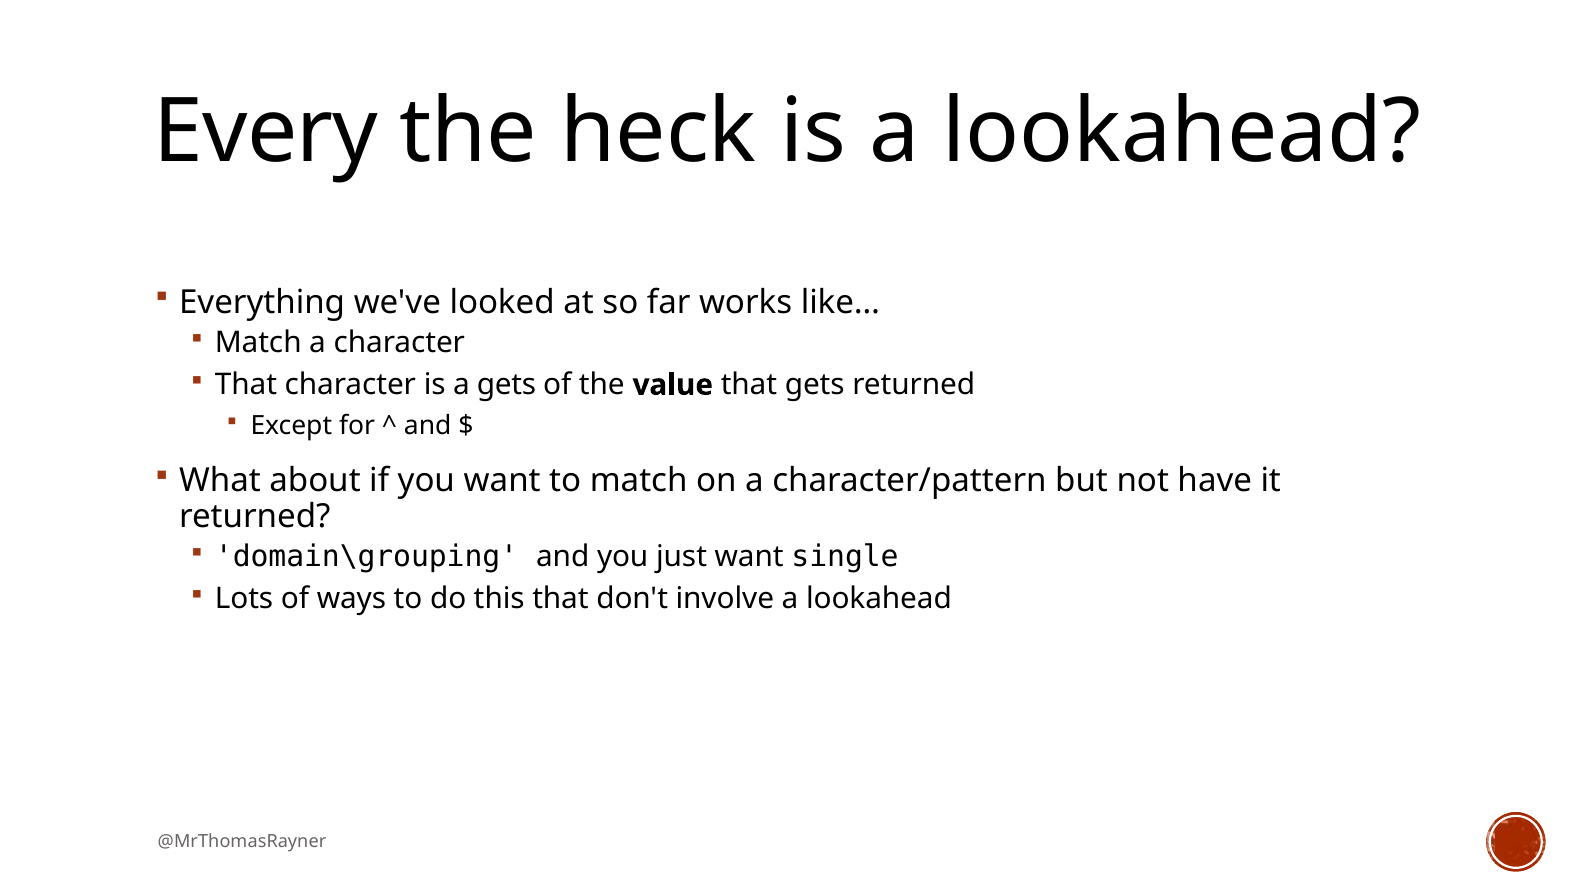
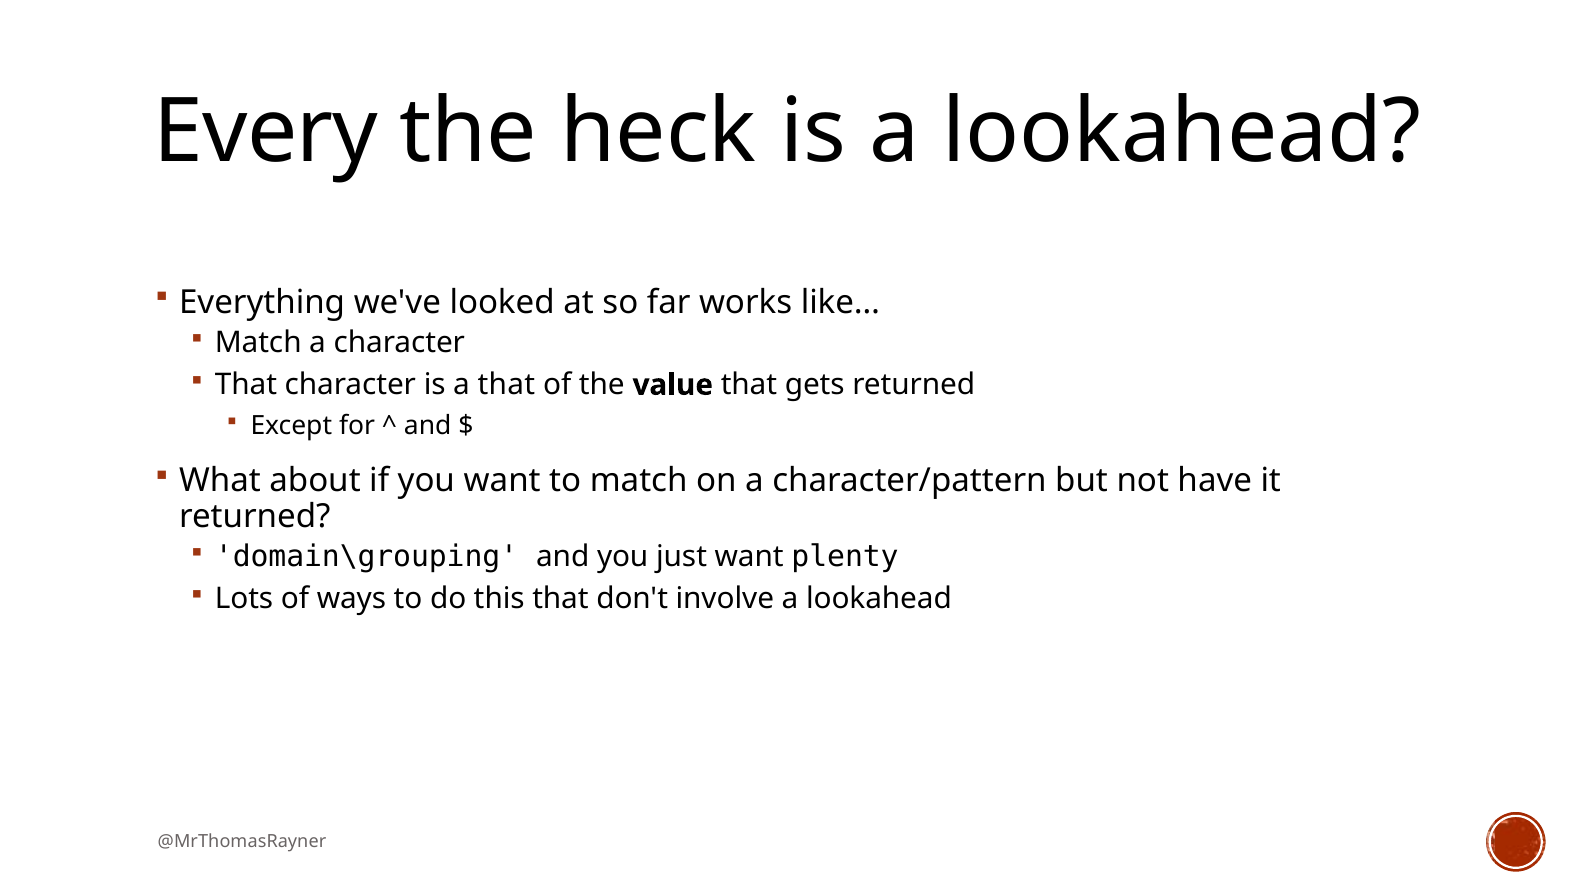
a gets: gets -> that
single: single -> plenty
